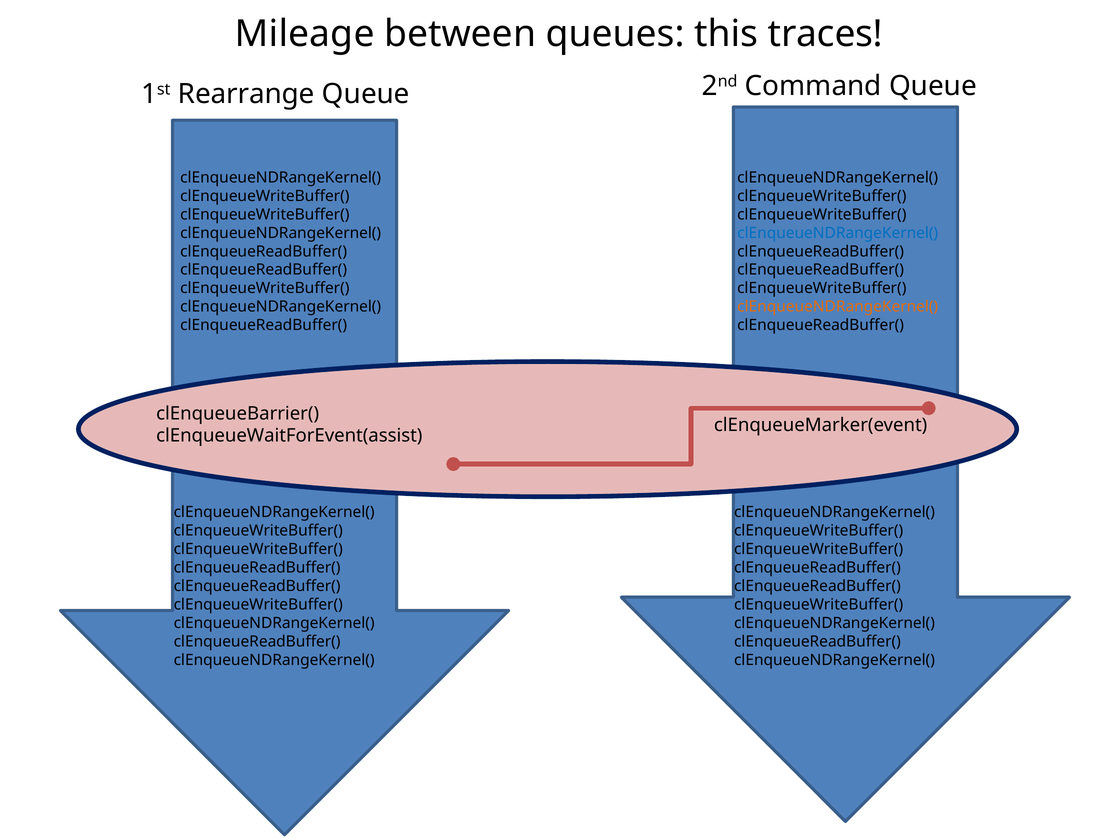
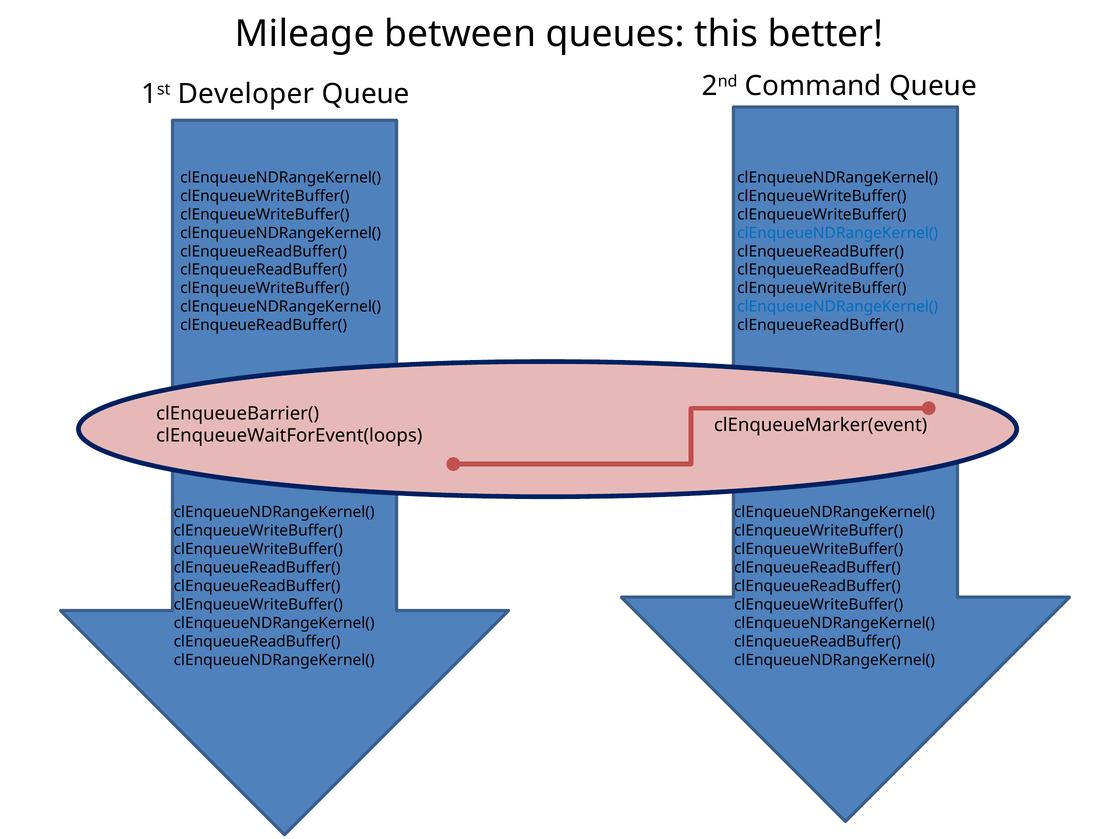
traces: traces -> better
Rearrange: Rearrange -> Developer
clEnqueueNDRangeKernel( at (838, 307) colour: orange -> blue
clEnqueueWaitForEvent(assist: clEnqueueWaitForEvent(assist -> clEnqueueWaitForEvent(loops
